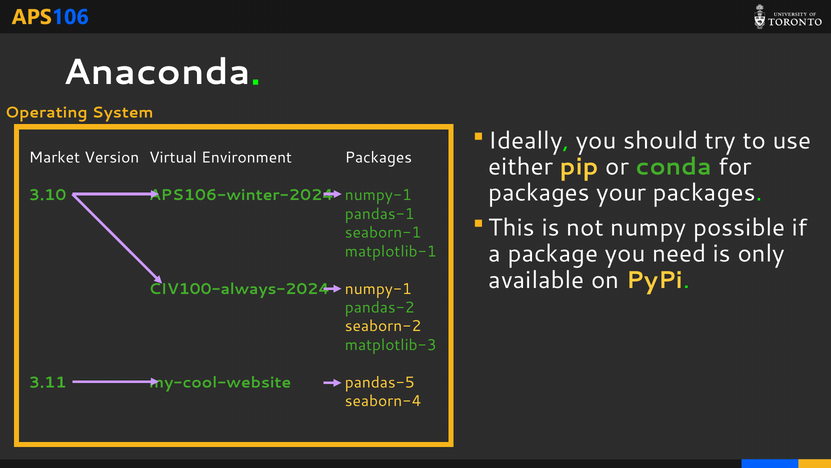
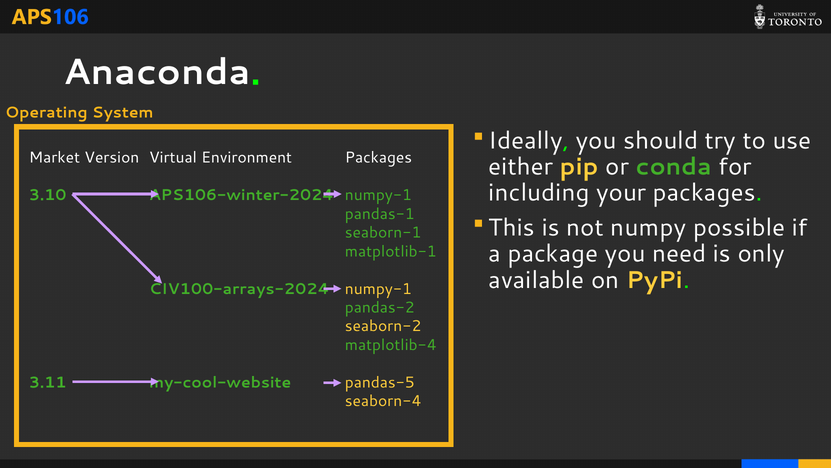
packages at (539, 193): packages -> including
CIV100-always-2024: CIV100-always-2024 -> CIV100-arrays-2024
matplotlib-3: matplotlib-3 -> matplotlib-4
